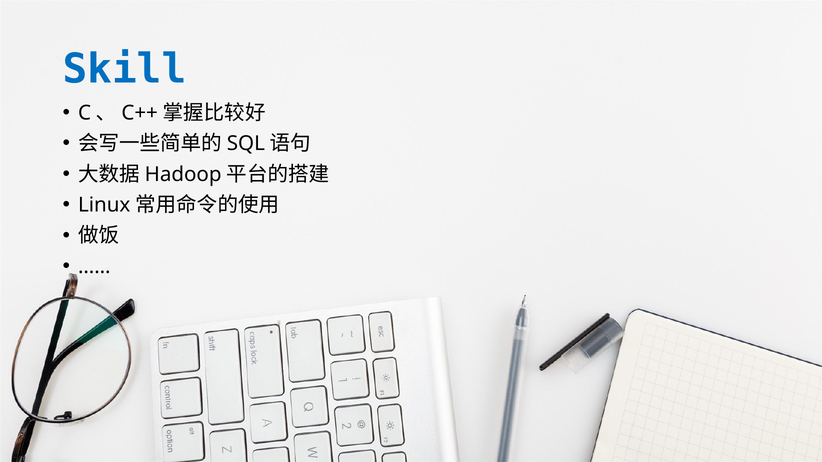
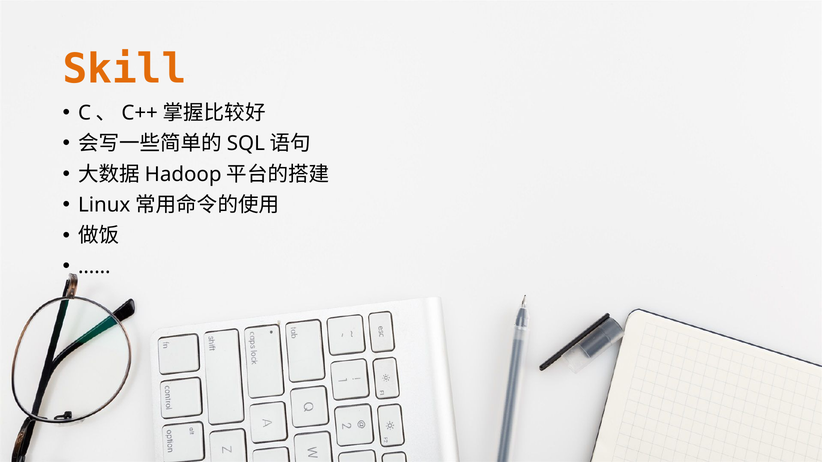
Skill colour: blue -> orange
